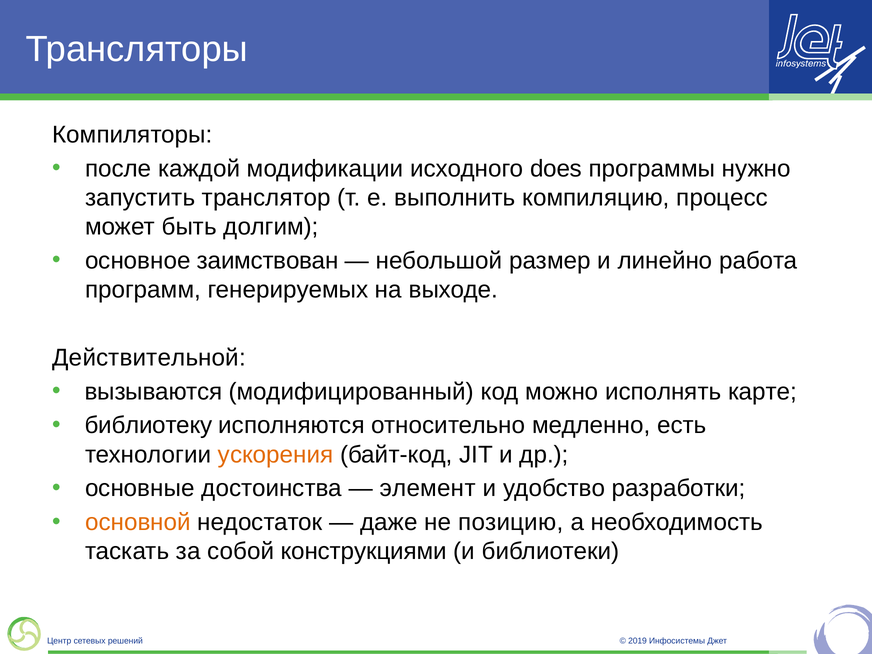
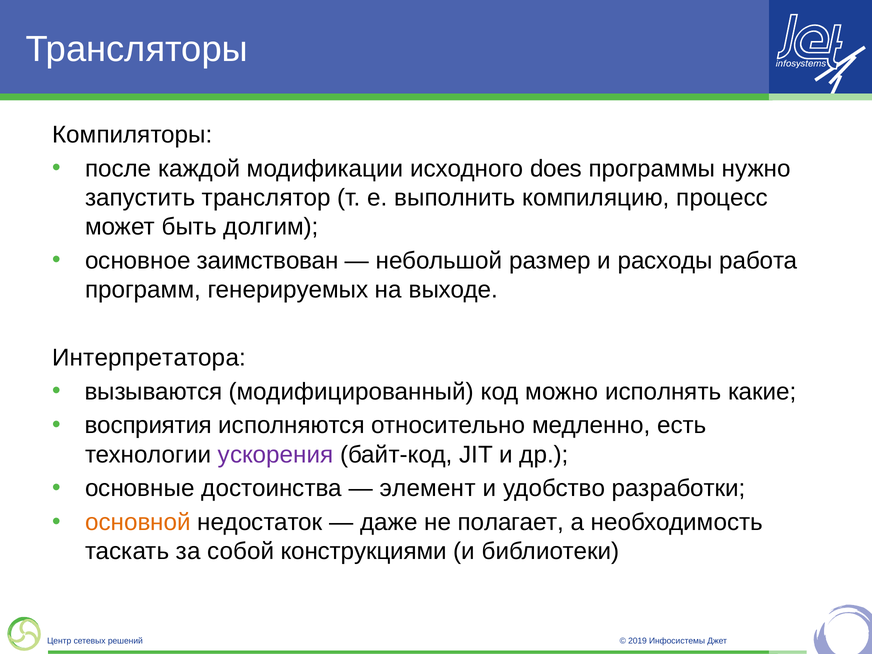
линейно: линейно -> расходы
Действительной: Действительной -> Интерпретатора
карте: карте -> какие
библиотеку: библиотеку -> восприятия
ускорения colour: orange -> purple
позицию: позицию -> полагает
